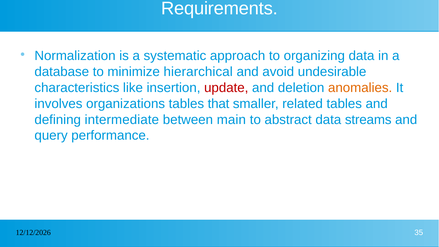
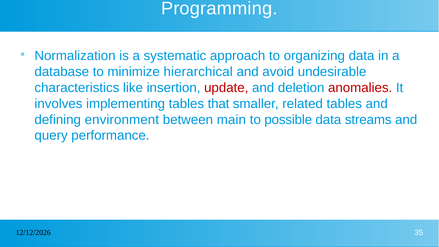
Requirements: Requirements -> Programming
anomalies colour: orange -> red
organizations: organizations -> implementing
intermediate: intermediate -> environment
abstract: abstract -> possible
